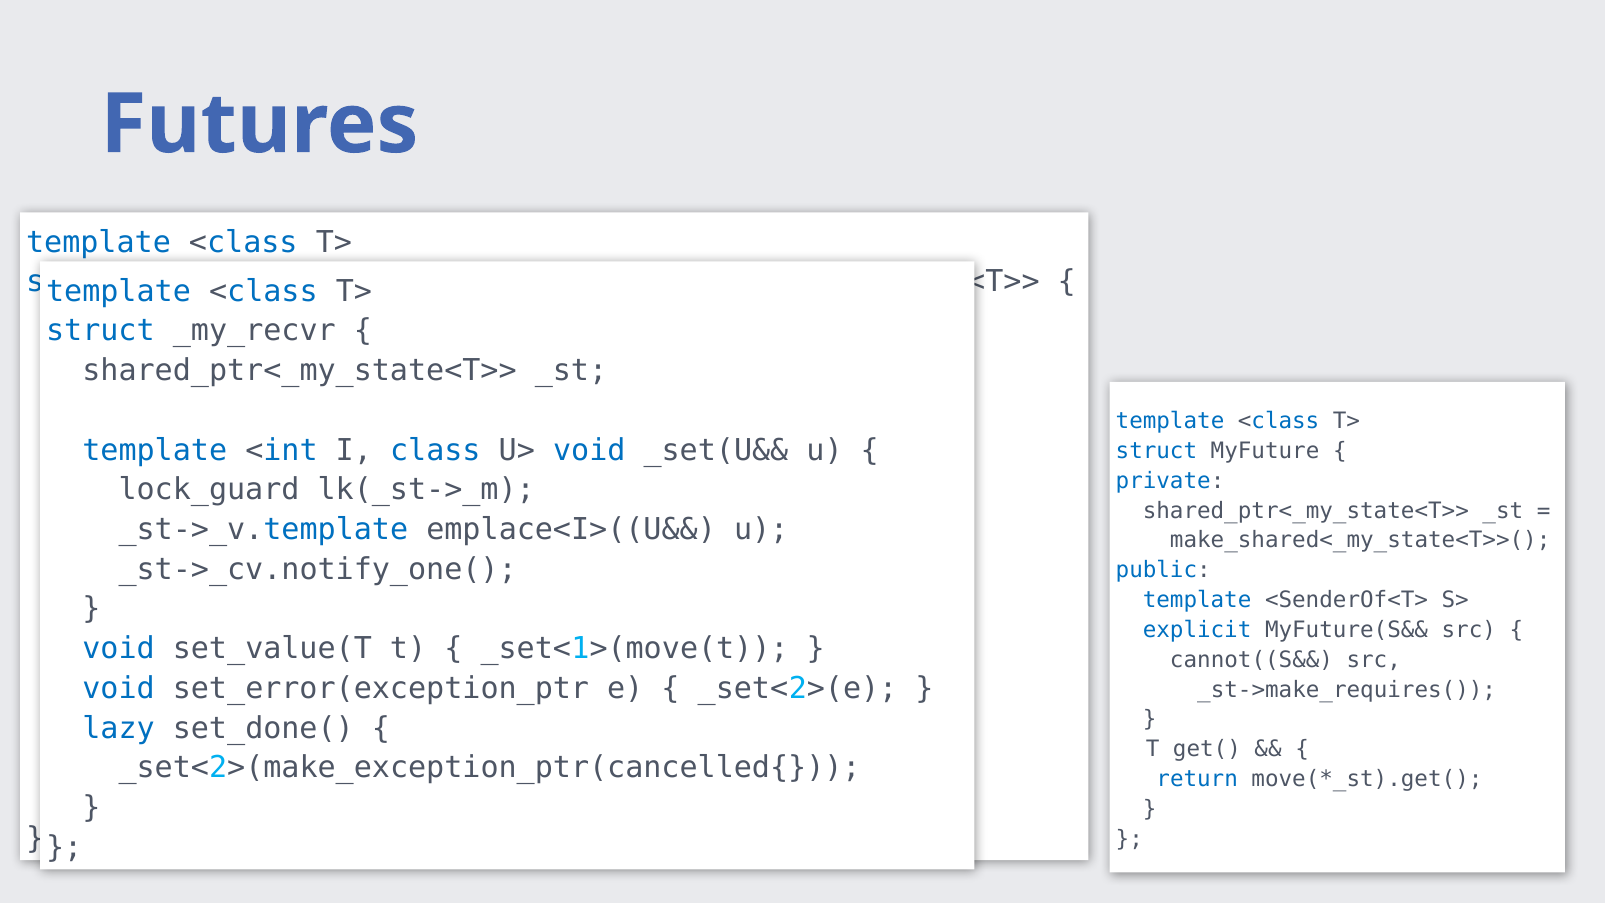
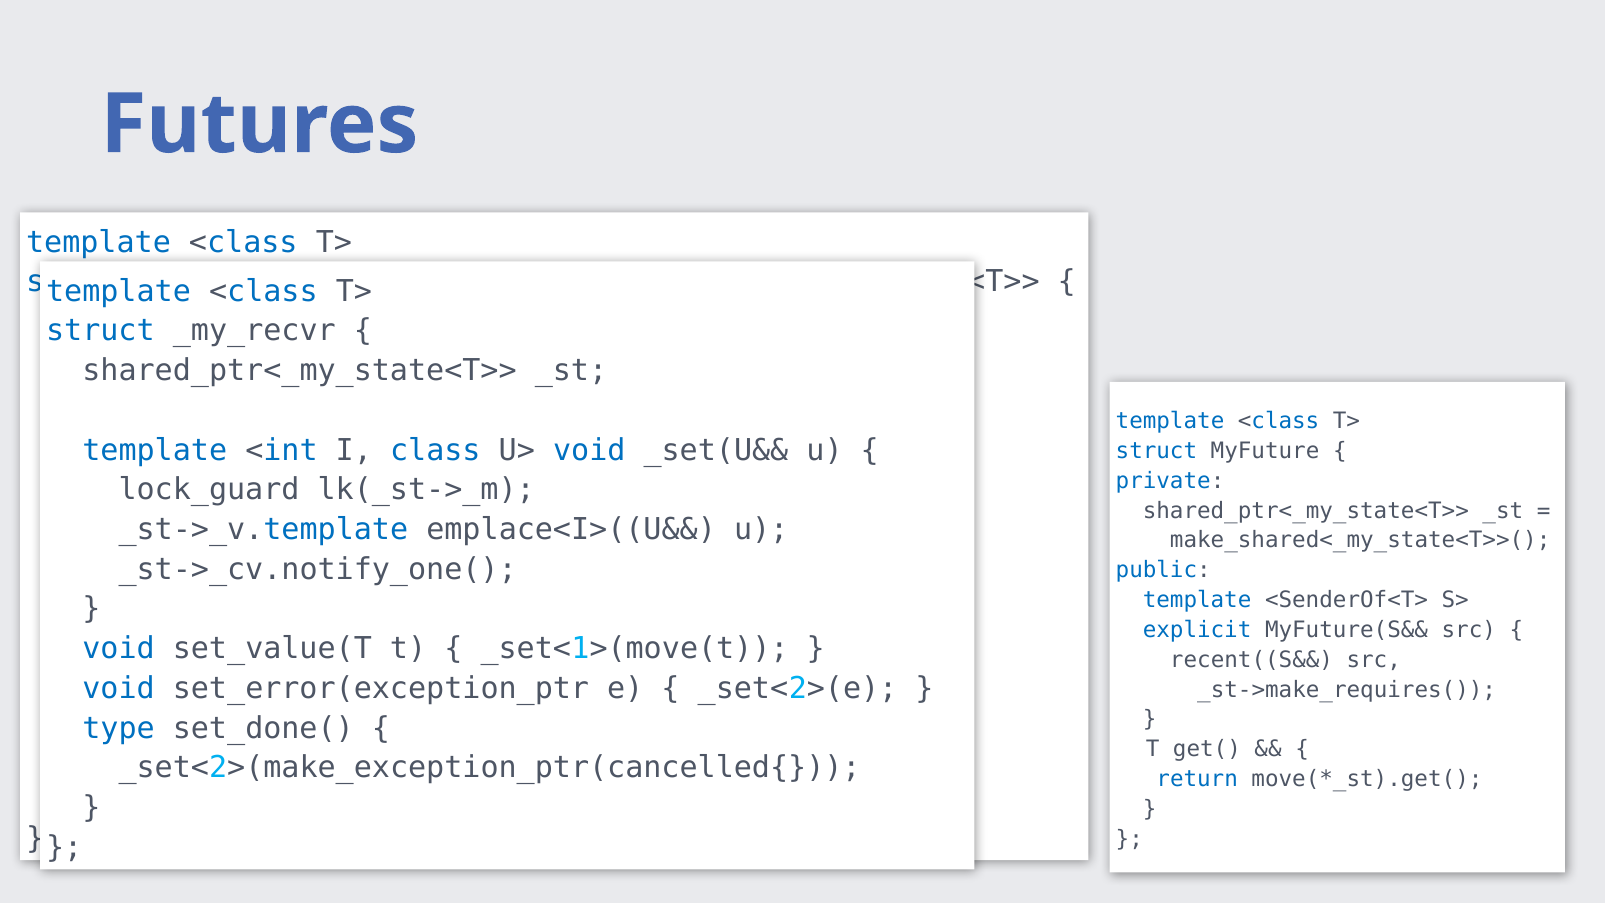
cannot((S&&: cannot((S&& -> recent((S&&
lazy: lazy -> type
